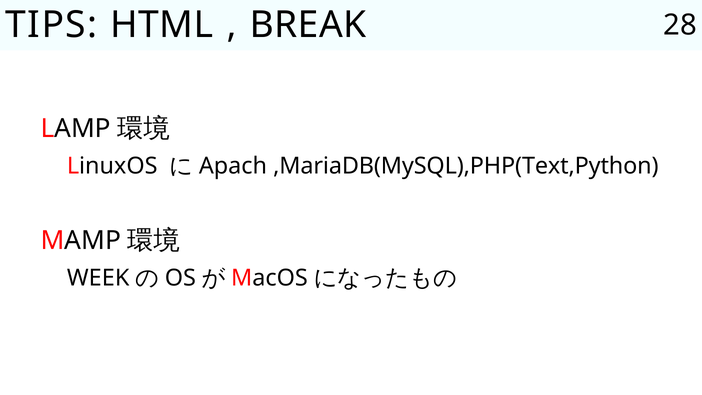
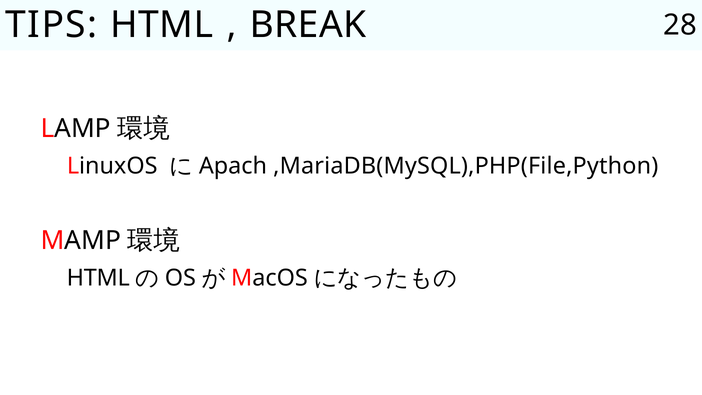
,MariaDB(MySQL),PHP(Text,Python: ,MariaDB(MySQL),PHP(Text,Python -> ,MariaDB(MySQL),PHP(File,Python
WEEK at (98, 278): WEEK -> HTML
